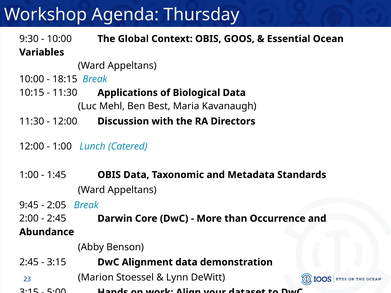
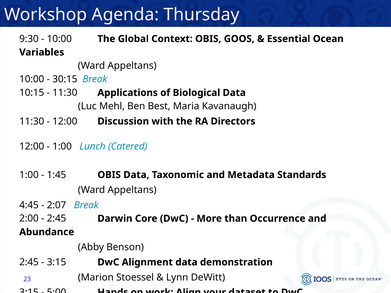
18:15: 18:15 -> 30:15
9:45: 9:45 -> 4:45
2:05: 2:05 -> 2:07
